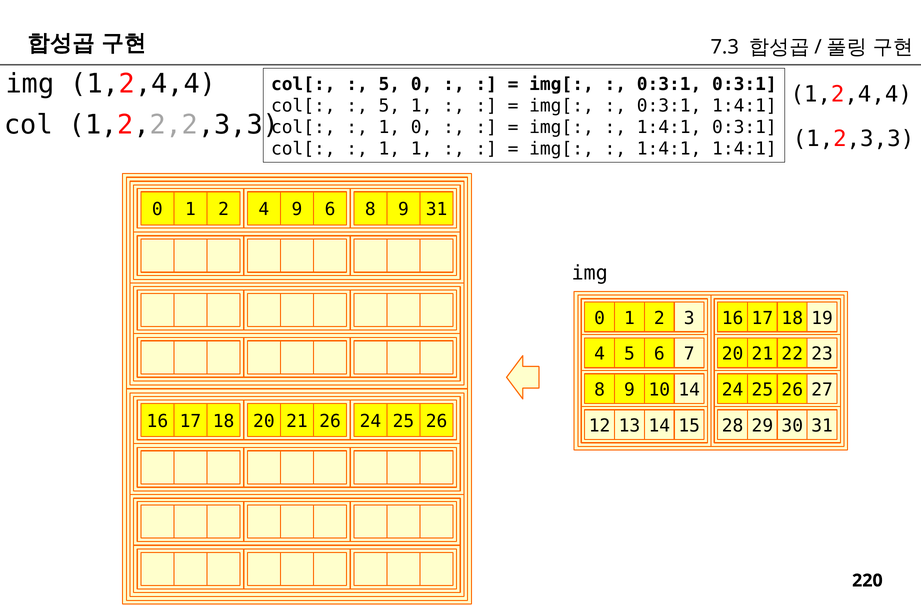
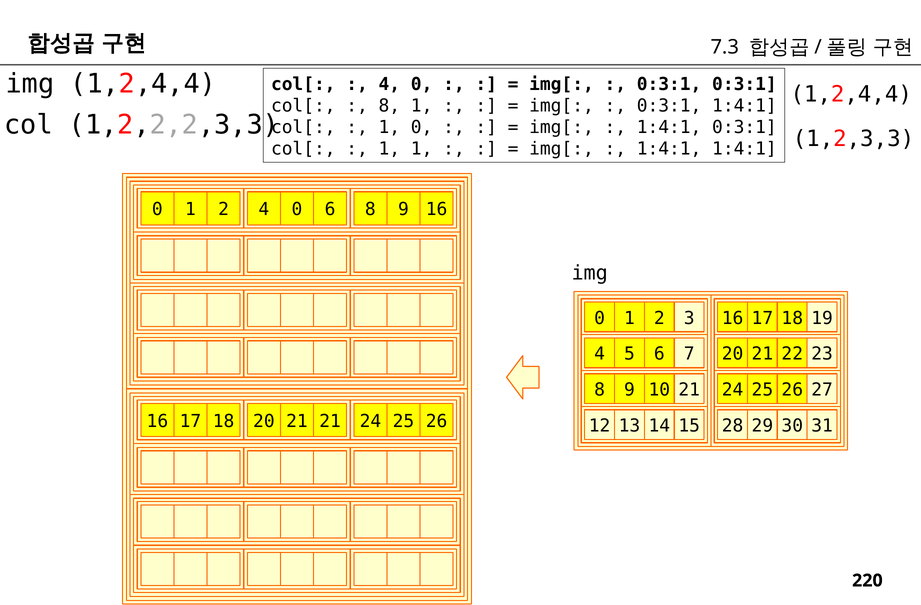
5 at (389, 84): 5 -> 4
5 at (389, 106): 5 -> 8
2 4 9: 9 -> 0
9 31: 31 -> 16
10 14: 14 -> 21
21 26: 26 -> 21
